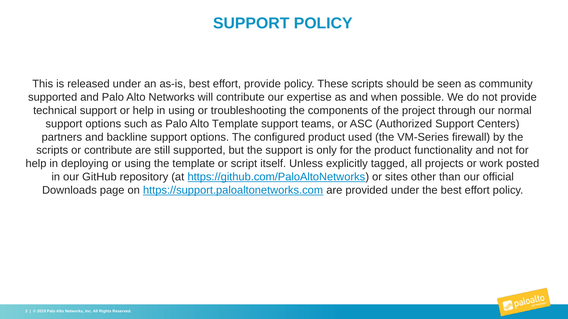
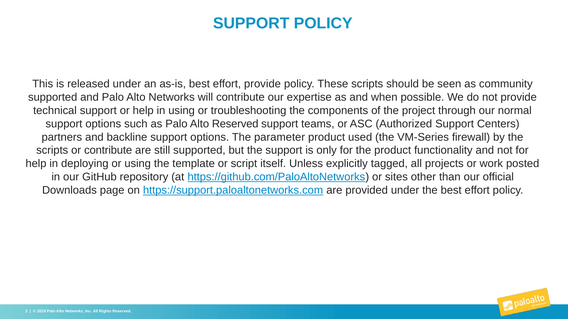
Alto Template: Template -> Reserved
configured: configured -> parameter
